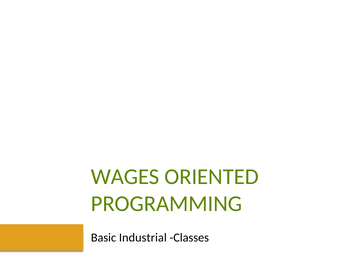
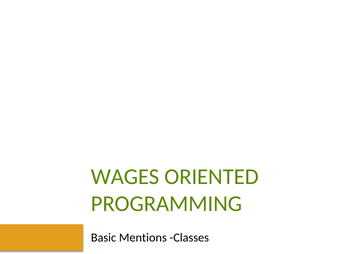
Industrial: Industrial -> Mentions
